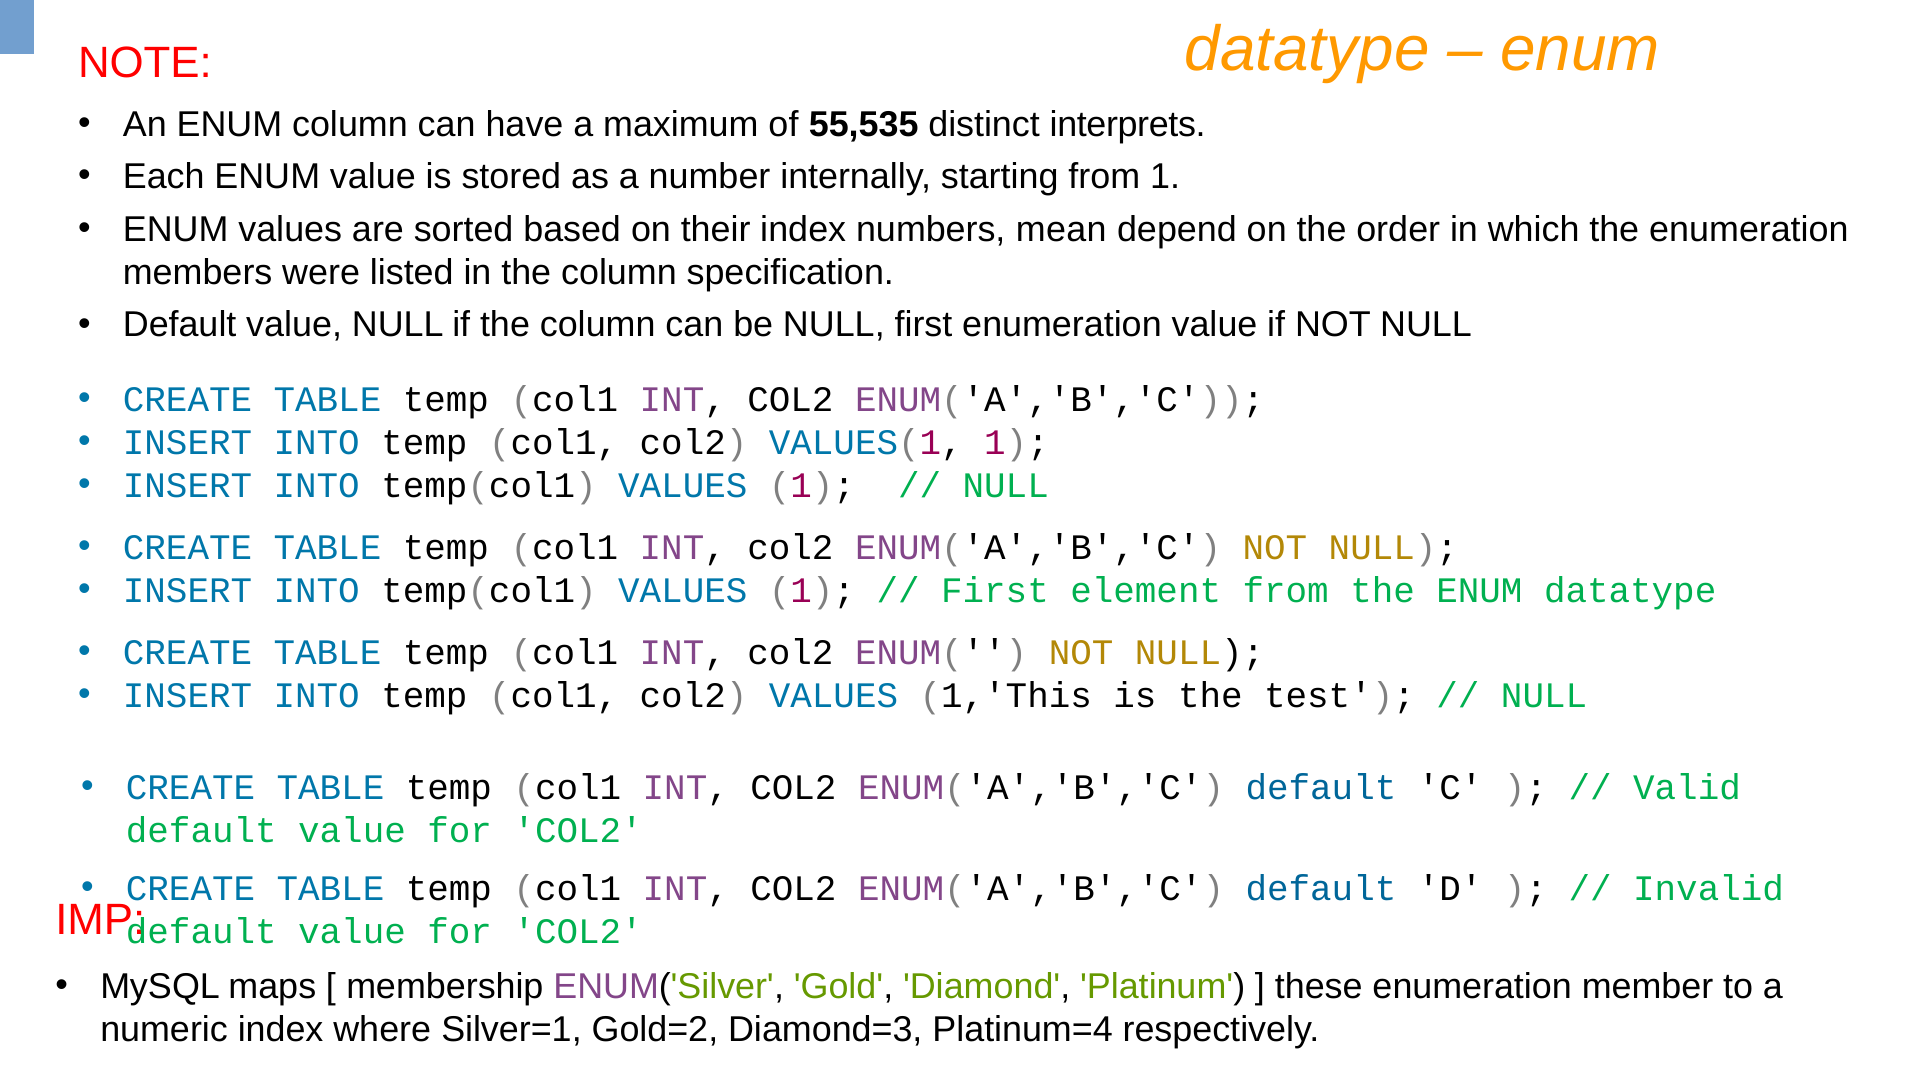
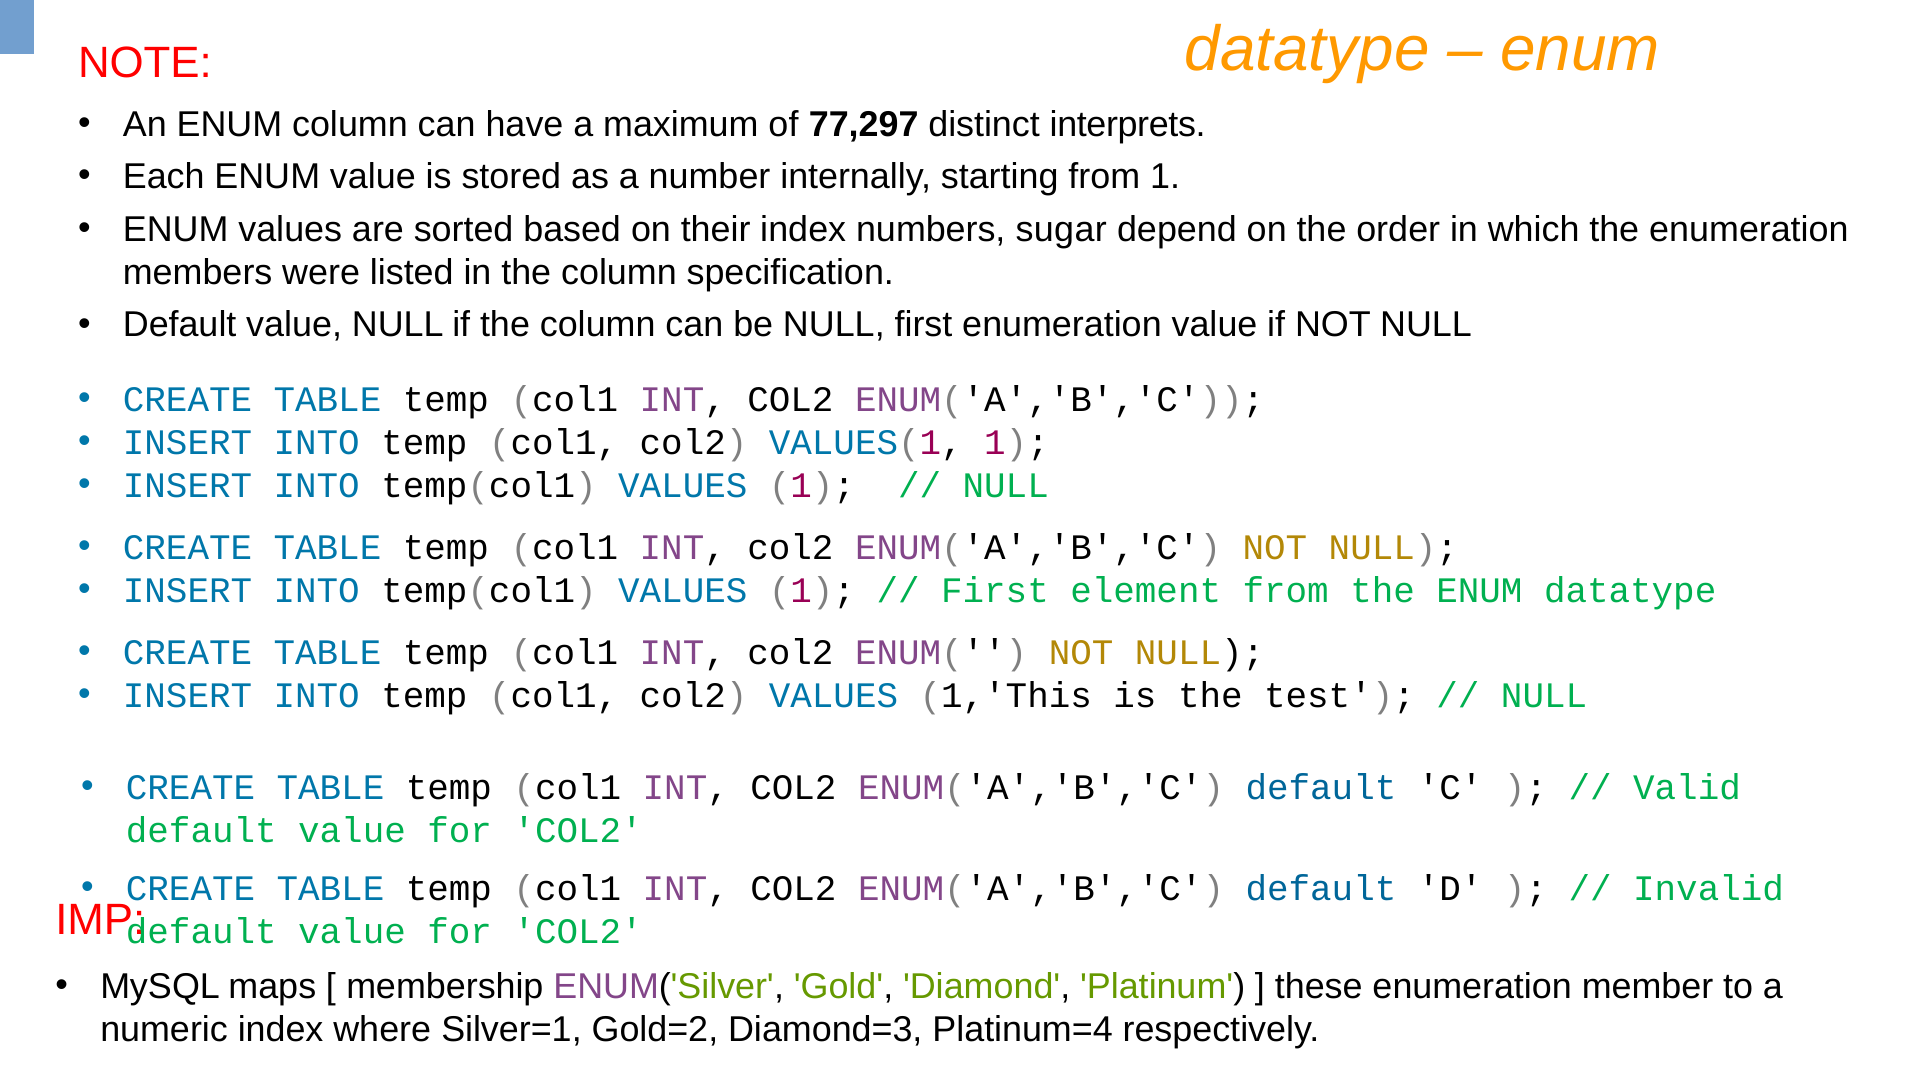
55,535: 55,535 -> 77,297
mean: mean -> sugar
